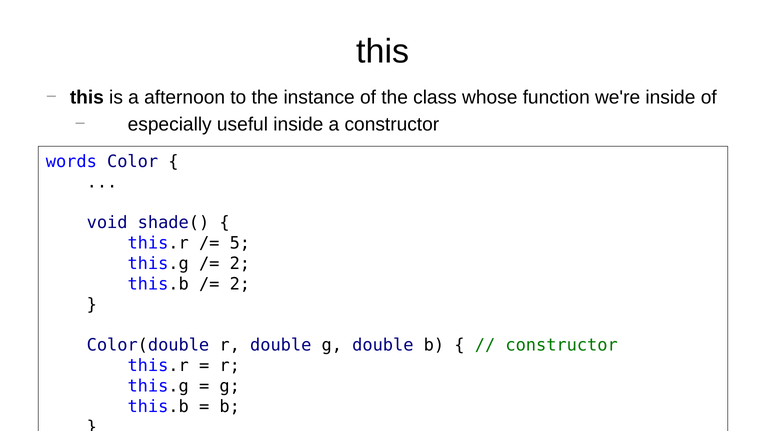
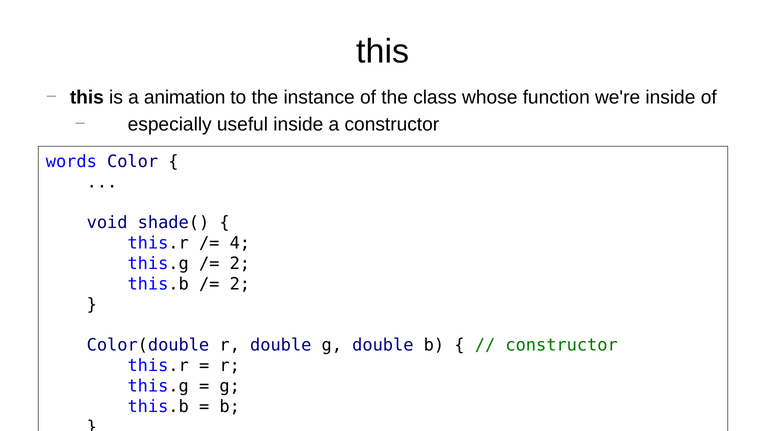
afternoon: afternoon -> animation
5: 5 -> 4
